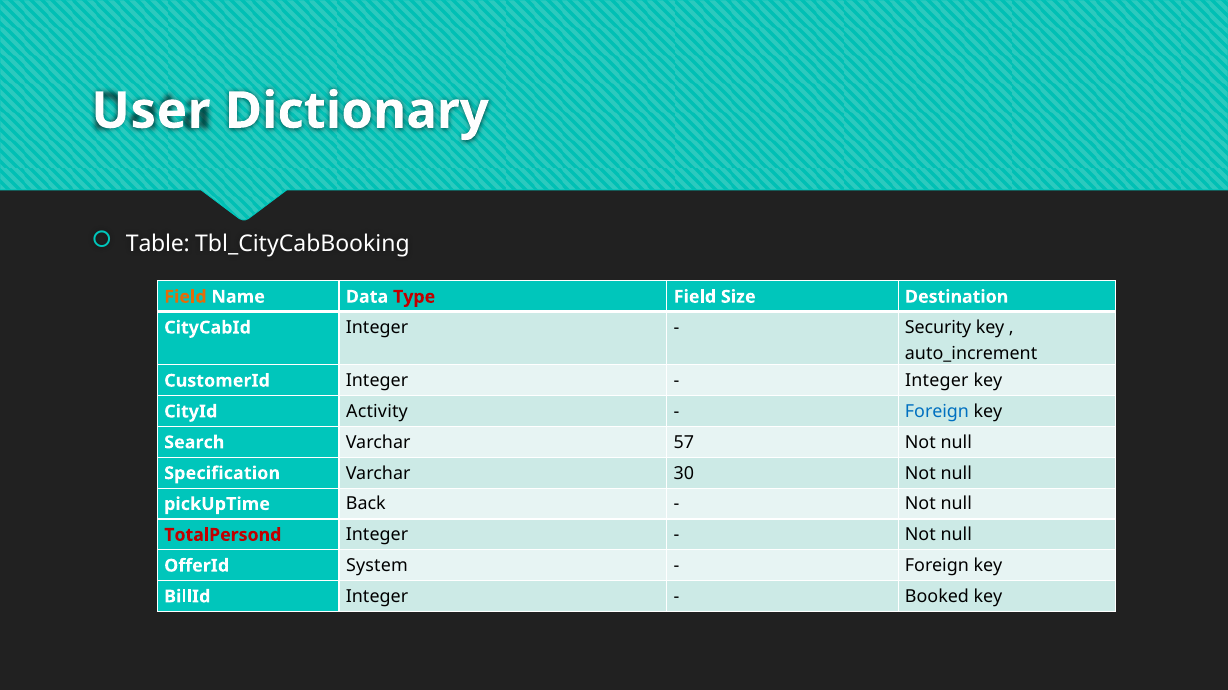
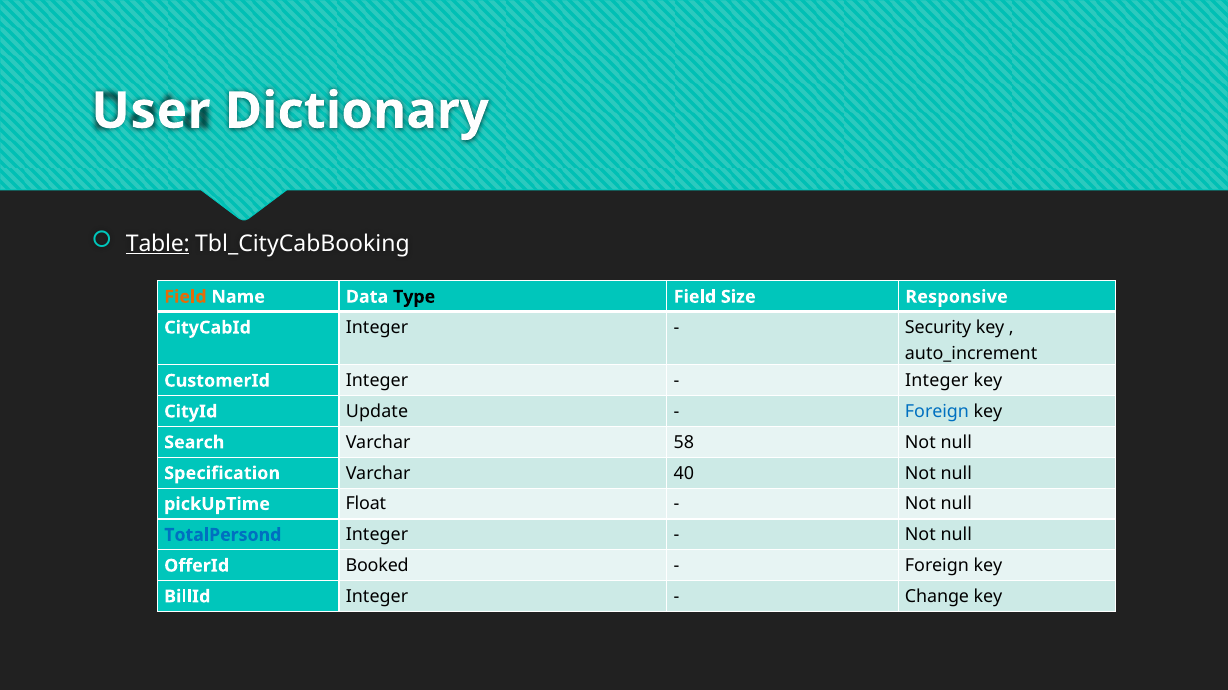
Table underline: none -> present
Type colour: red -> black
Destination: Destination -> Responsive
Activity: Activity -> Update
57: 57 -> 58
30: 30 -> 40
Back: Back -> Float
TotalPersond colour: red -> blue
System: System -> Booked
Booked: Booked -> Change
